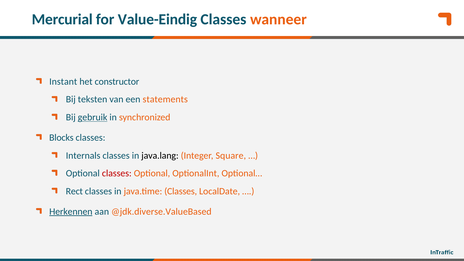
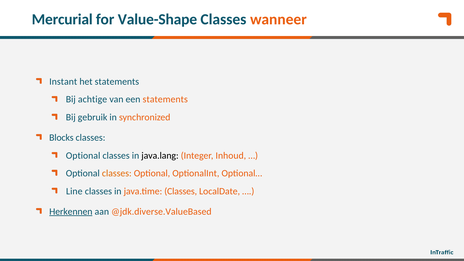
Value-Eindig: Value-Eindig -> Value-Shape
het constructor: constructor -> statements
teksten: teksten -> achtige
gebruik underline: present -> none
Internals at (83, 156): Internals -> Optional
Square: Square -> Inhoud
classes at (117, 173) colour: red -> orange
Rect: Rect -> Line
